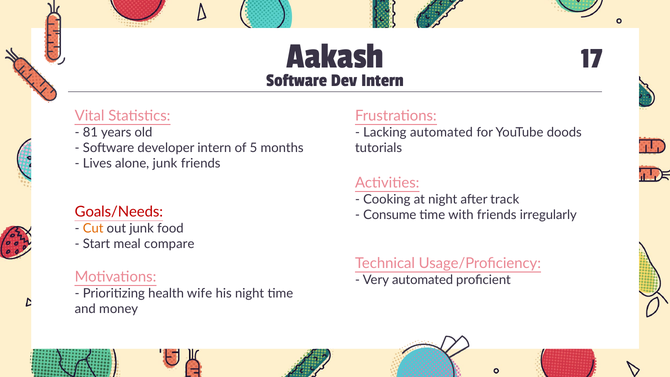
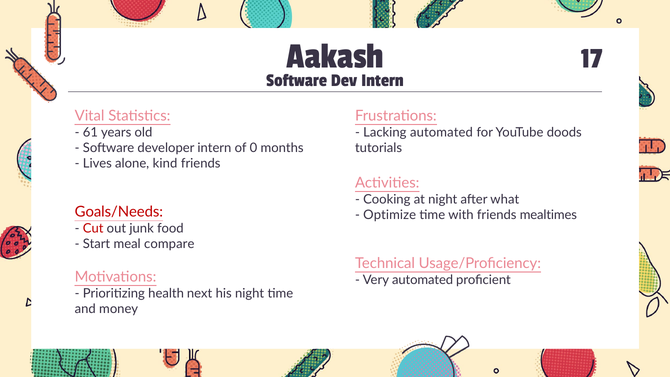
81: 81 -> 61
5: 5 -> 0
alone junk: junk -> kind
track: track -> what
Consume: Consume -> Optimize
irregularly: irregularly -> mealtimes
Cut colour: orange -> red
wife: wife -> next
